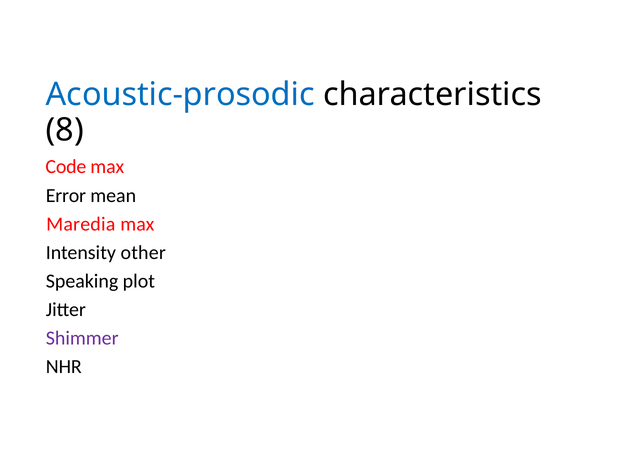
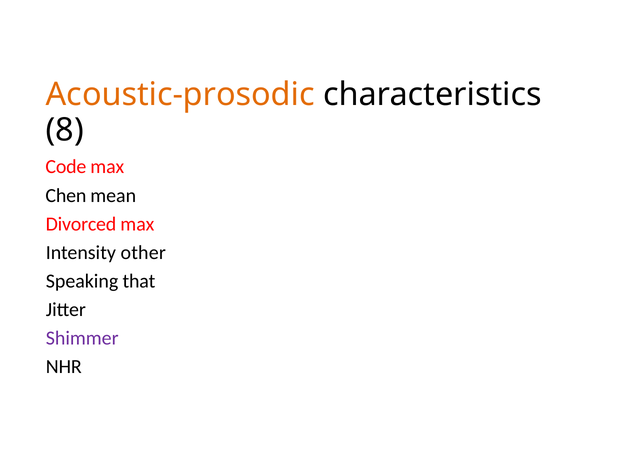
Acoustic-prosodic colour: blue -> orange
Error: Error -> Chen
Maredia: Maredia -> Divorced
plot: plot -> that
